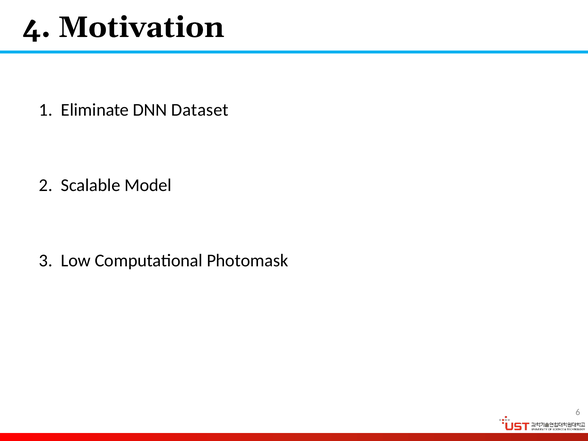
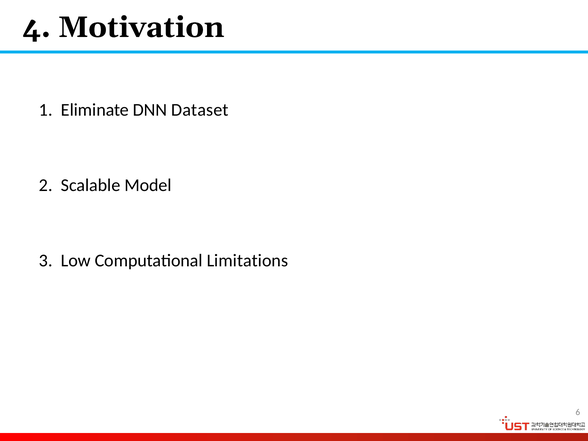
Photomask: Photomask -> Limitations
